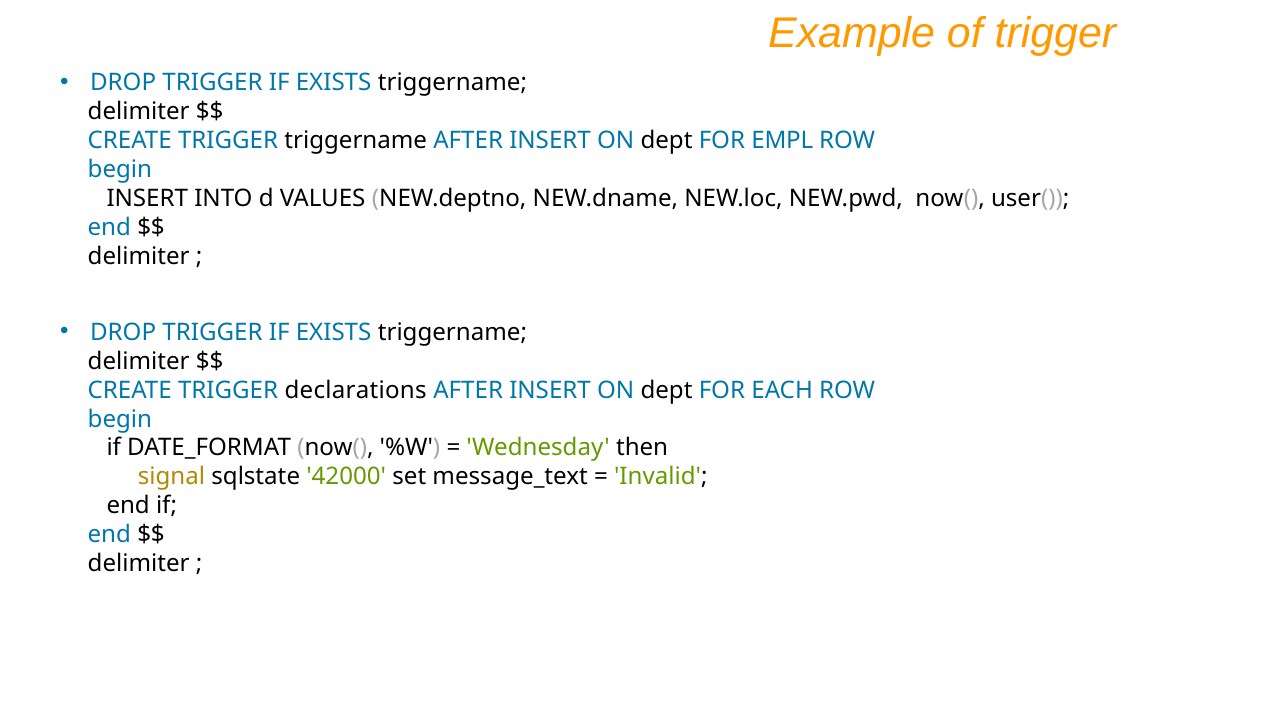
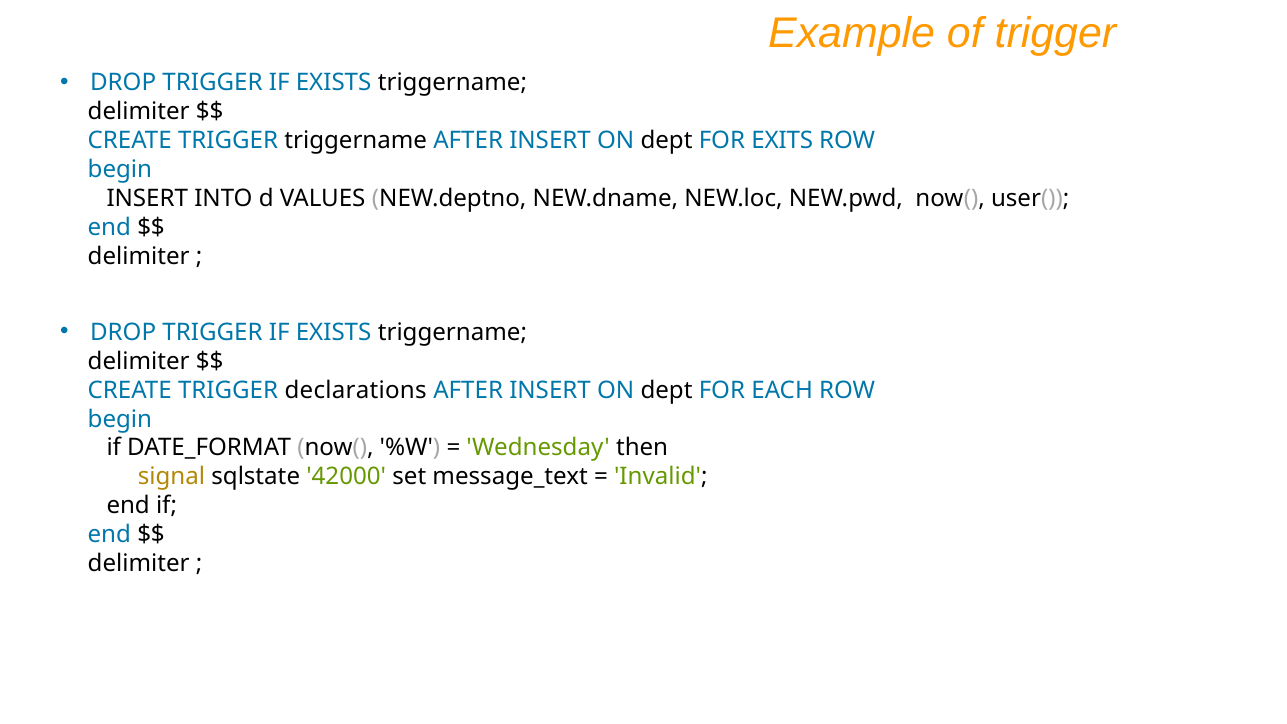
EMPL: EMPL -> EXITS
